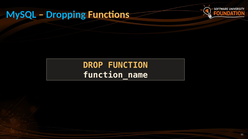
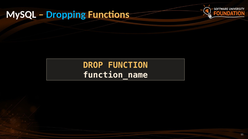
MySQL colour: light blue -> white
